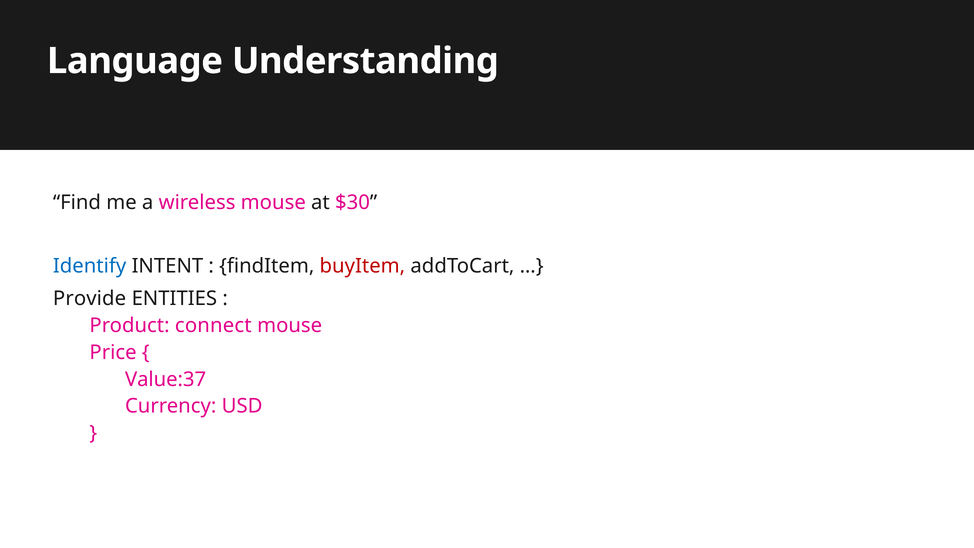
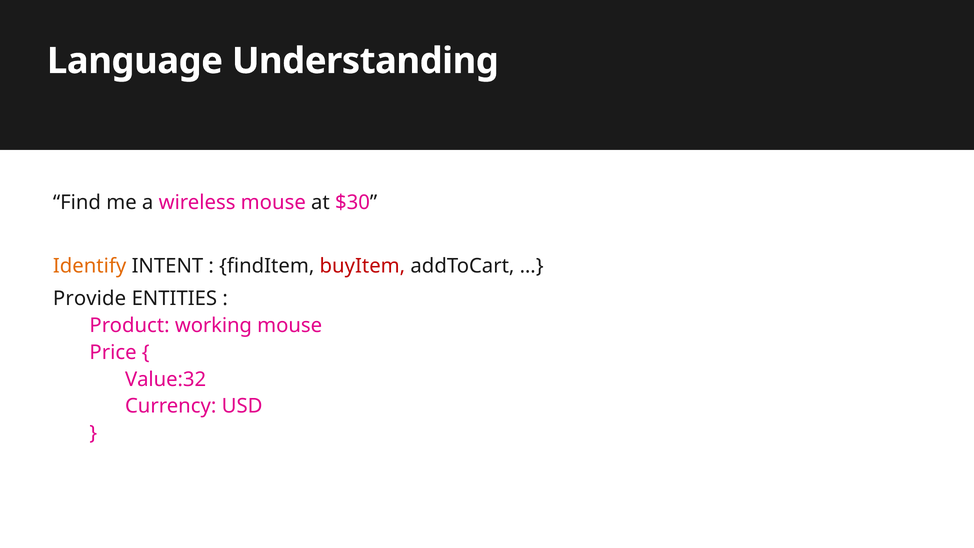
Identify colour: blue -> orange
connect: connect -> working
Value:37: Value:37 -> Value:32
